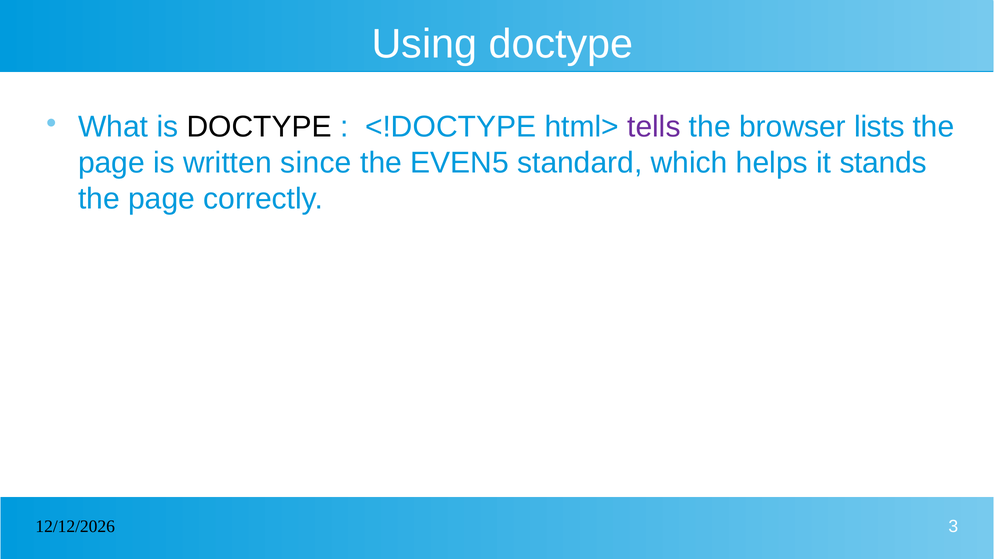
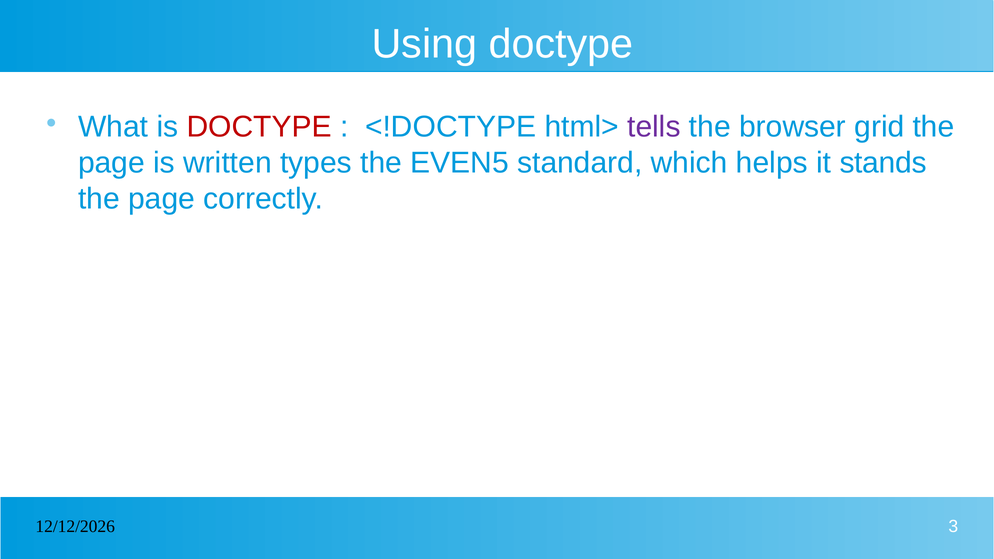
DOCTYPE at (259, 127) colour: black -> red
lists: lists -> grid
since: since -> types
